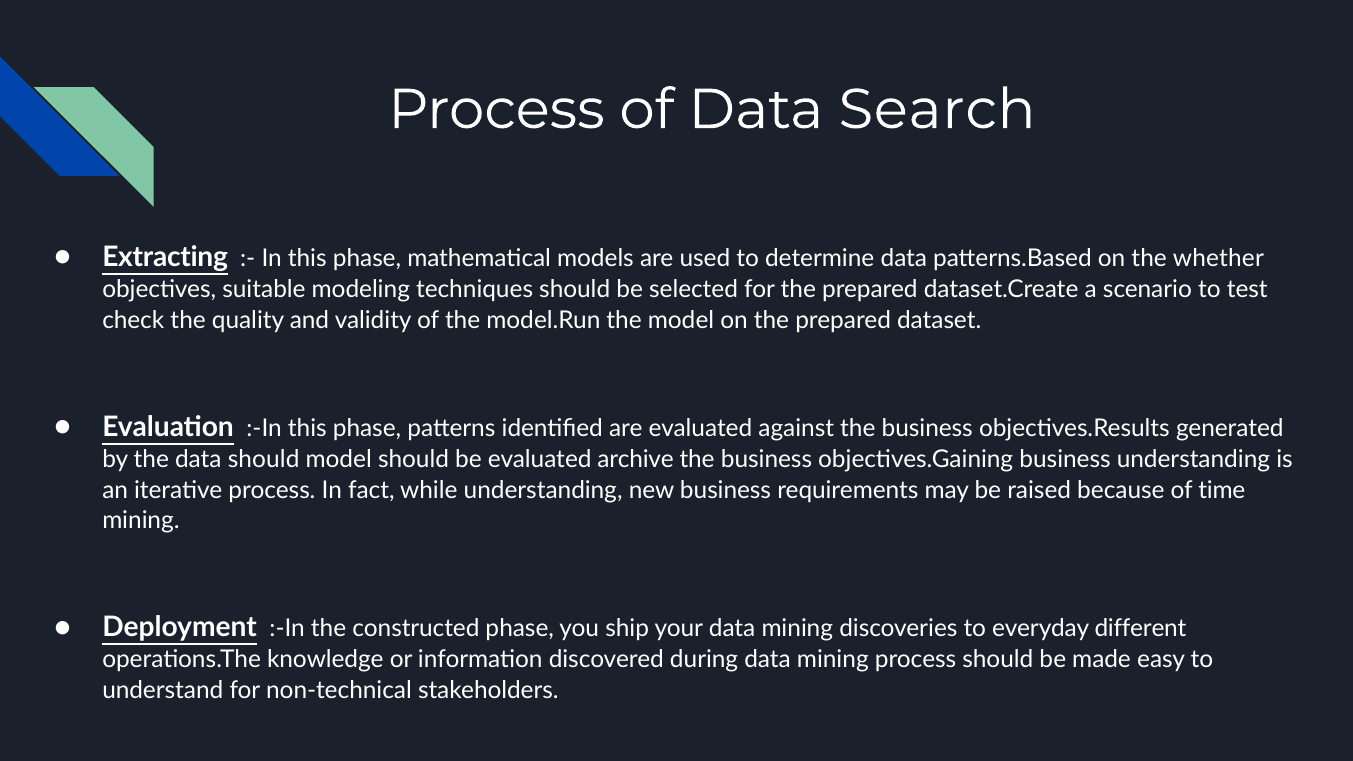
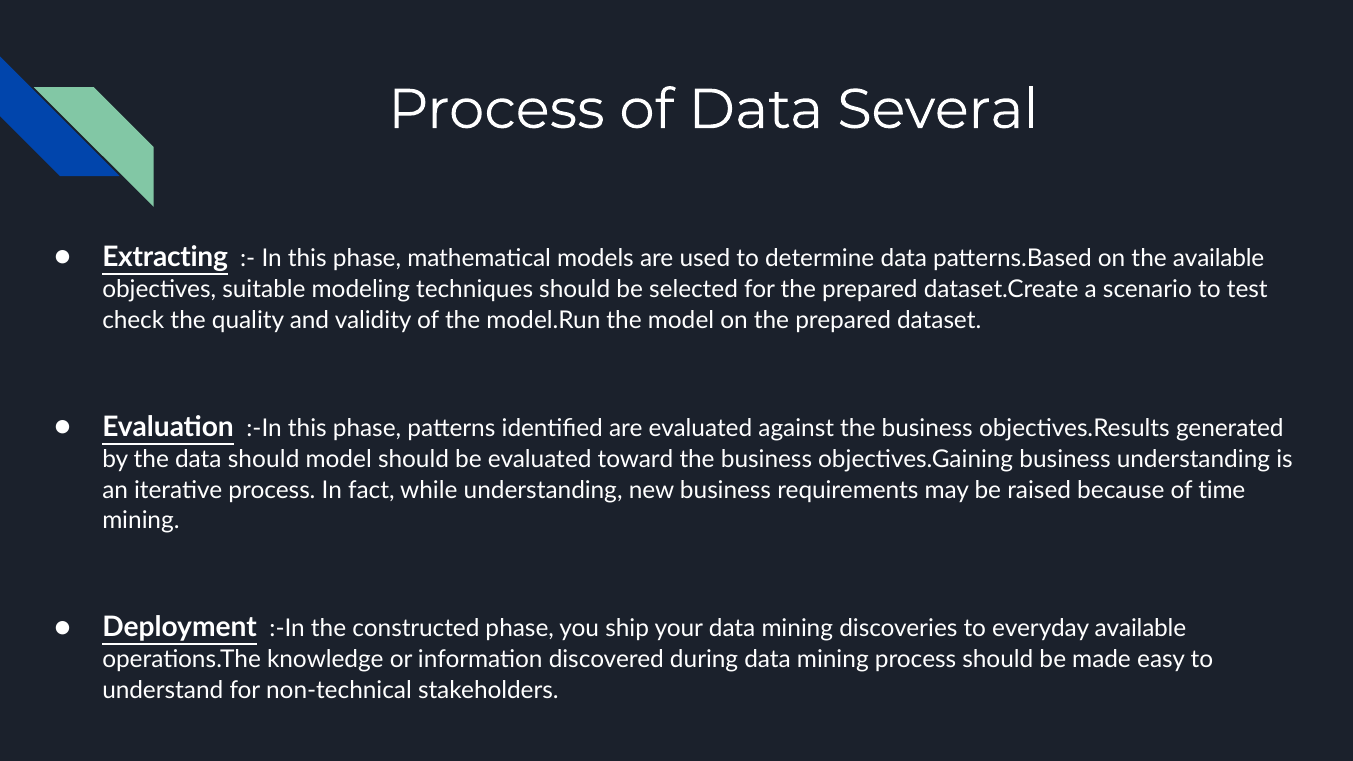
Search: Search -> Several
the whether: whether -> available
archive: archive -> toward
everyday different: different -> available
